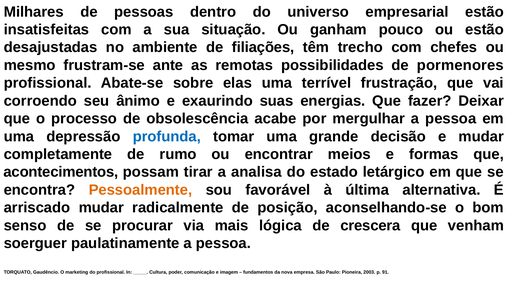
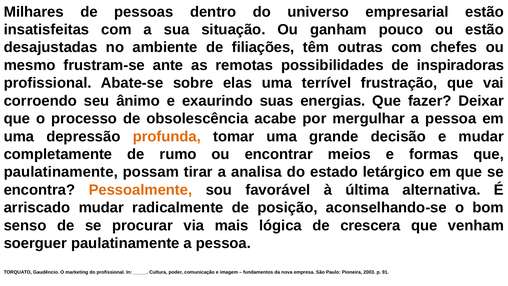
trecho: trecho -> outras
pormenores: pormenores -> inspiradoras
profunda colour: blue -> orange
acontecimentos at (61, 172): acontecimentos -> paulatinamente
